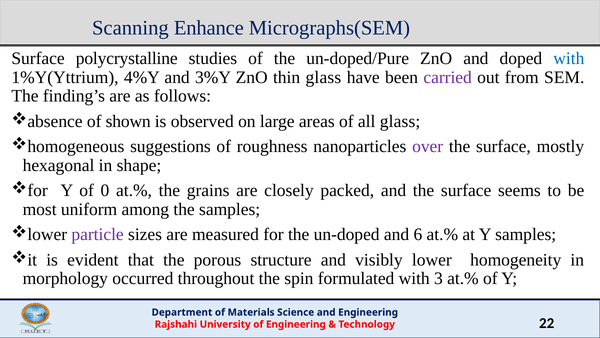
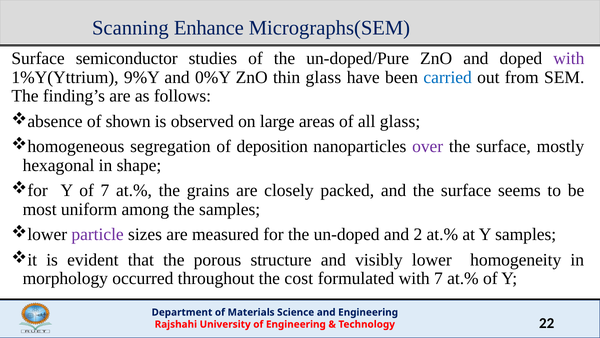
polycrystalline: polycrystalline -> semiconductor
with at (569, 58) colour: blue -> purple
4%Y: 4%Y -> 9%Y
3%Y: 3%Y -> 0%Y
carried colour: purple -> blue
suggestions: suggestions -> segregation
roughness: roughness -> deposition
of 0: 0 -> 7
6: 6 -> 2
spin: spin -> cost
with 3: 3 -> 7
